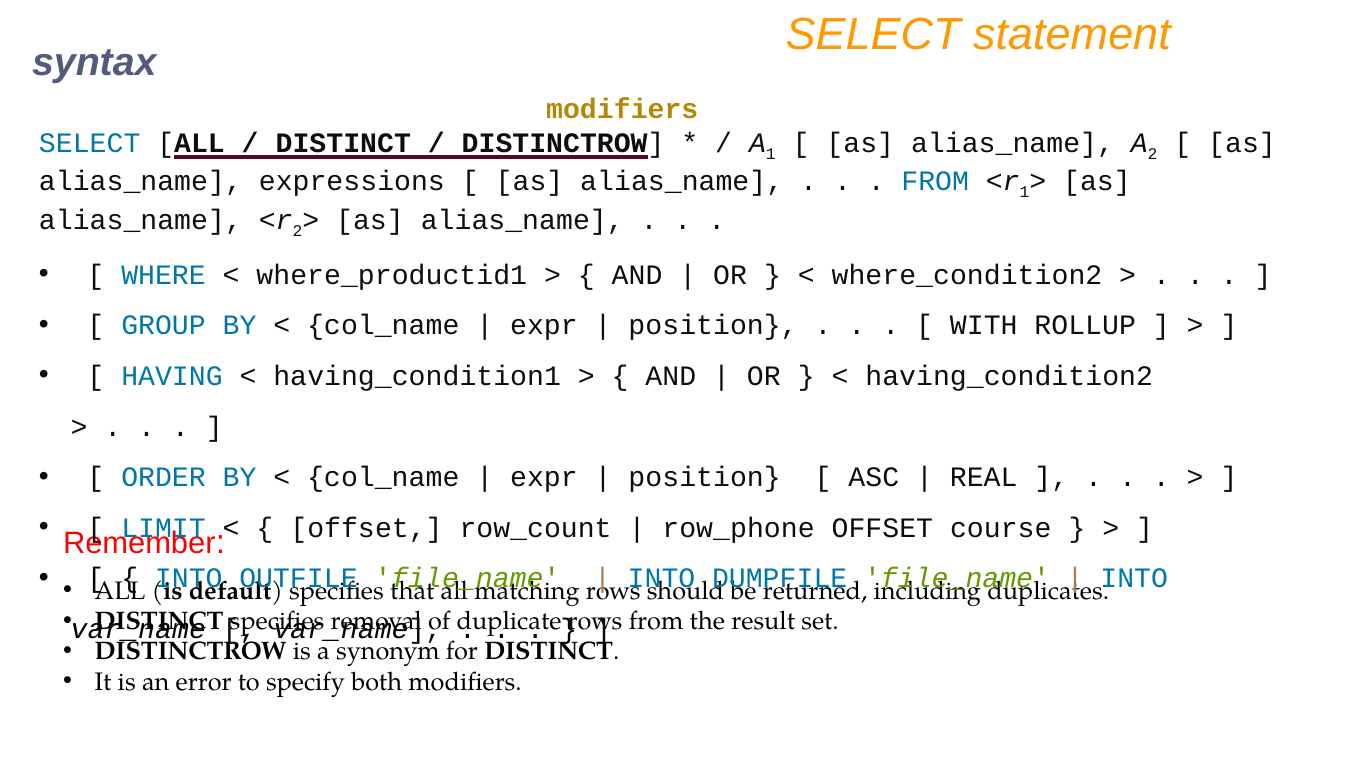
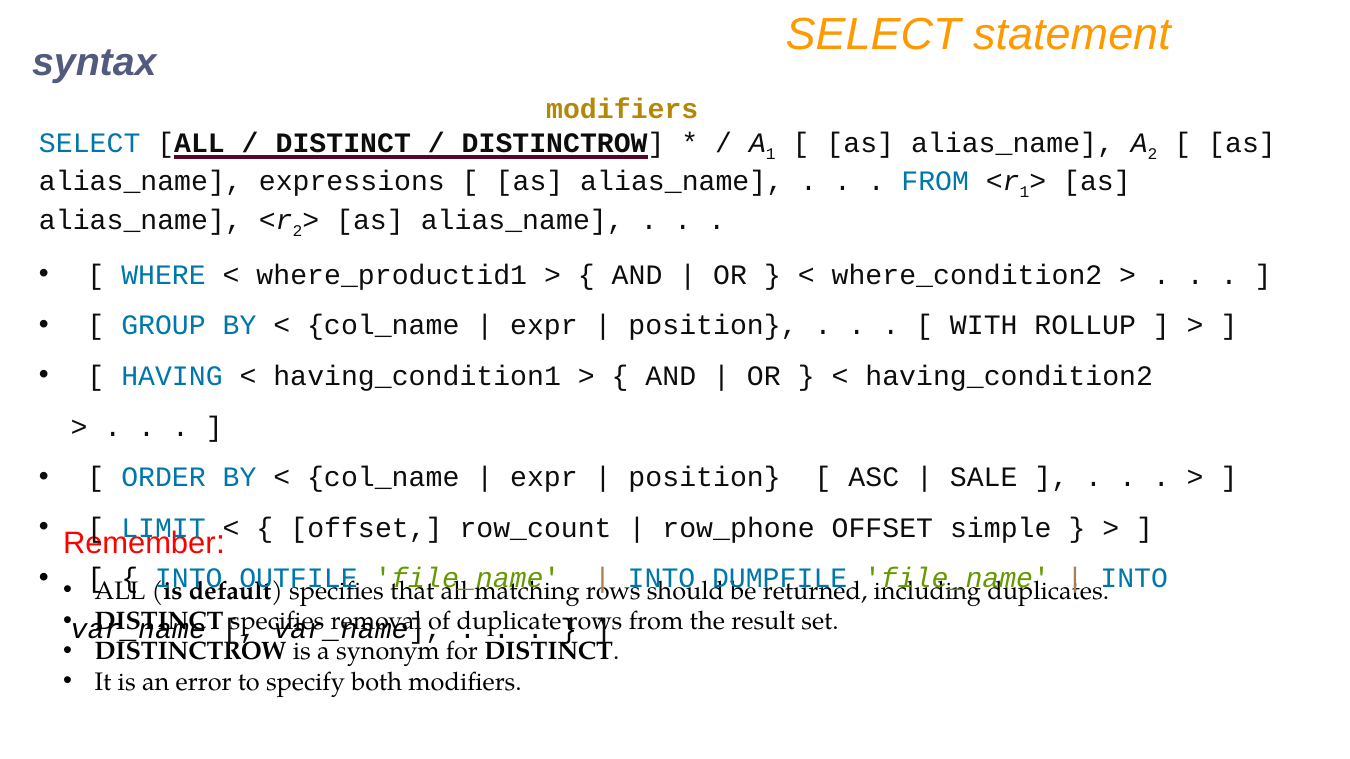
REAL: REAL -> SALE
course: course -> simple
